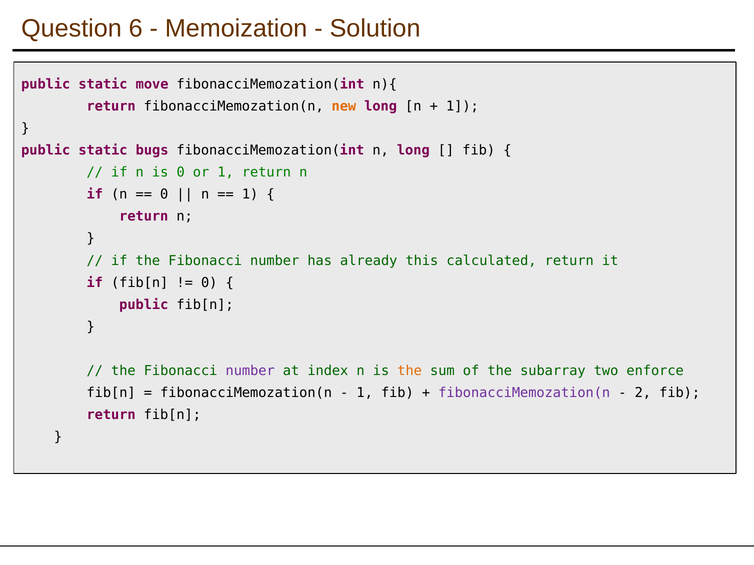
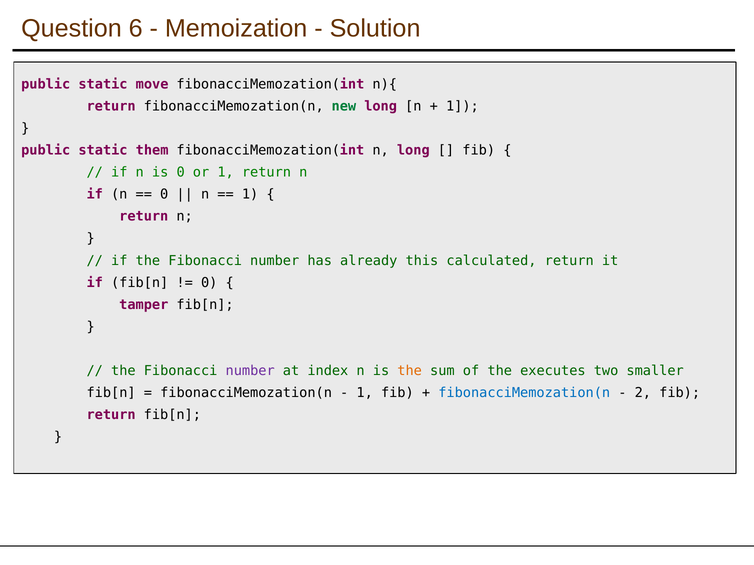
new colour: orange -> green
bugs: bugs -> them
public at (144, 305): public -> tamper
subarray: subarray -> executes
enforce: enforce -> smaller
fibonacciMemozation(n at (524, 393) colour: purple -> blue
